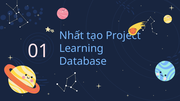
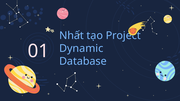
Learning: Learning -> Dynamic
